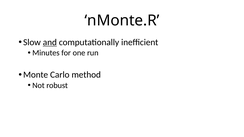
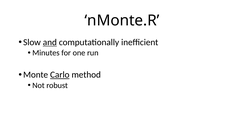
Carlo underline: none -> present
